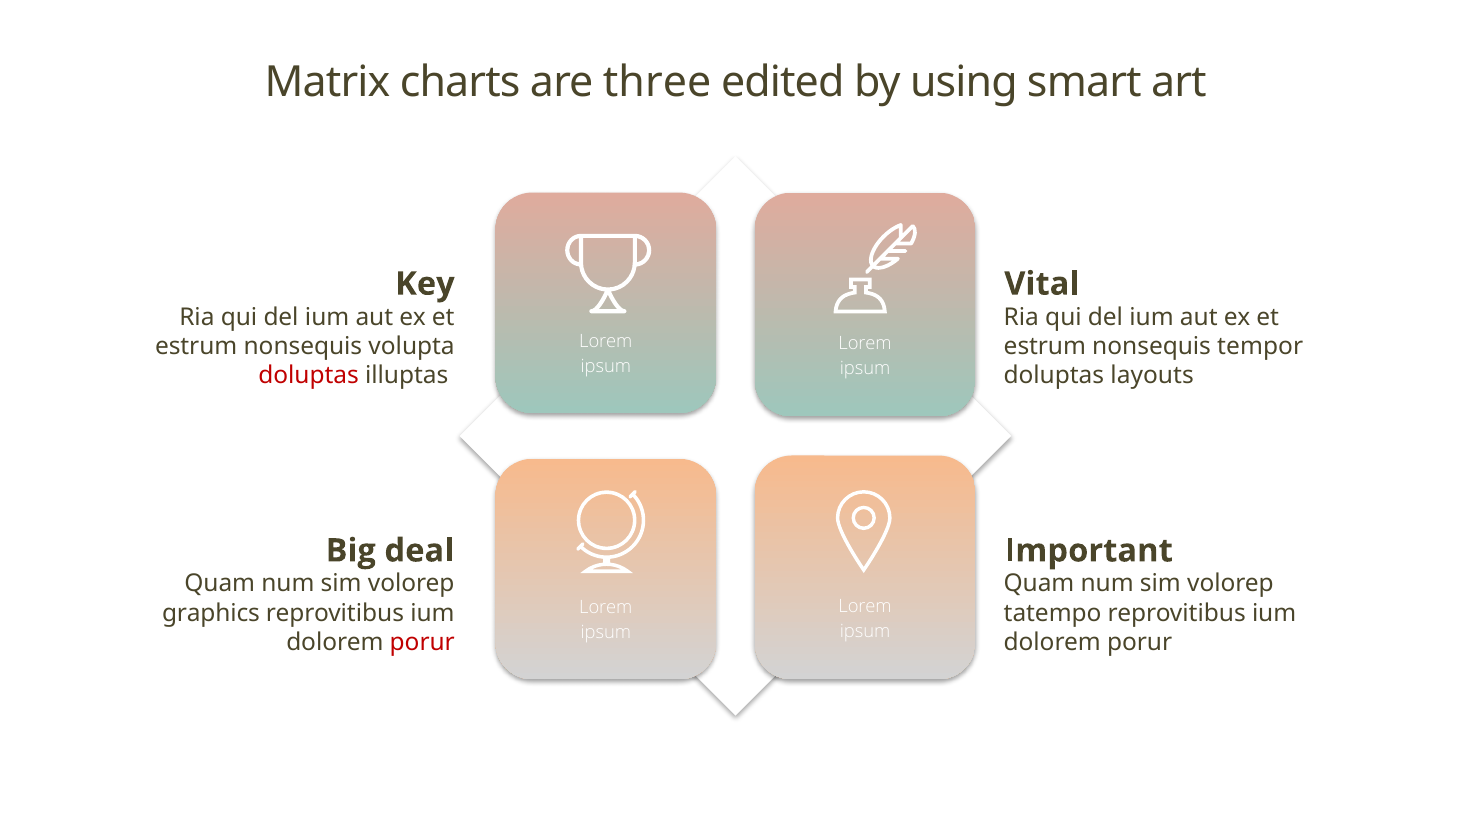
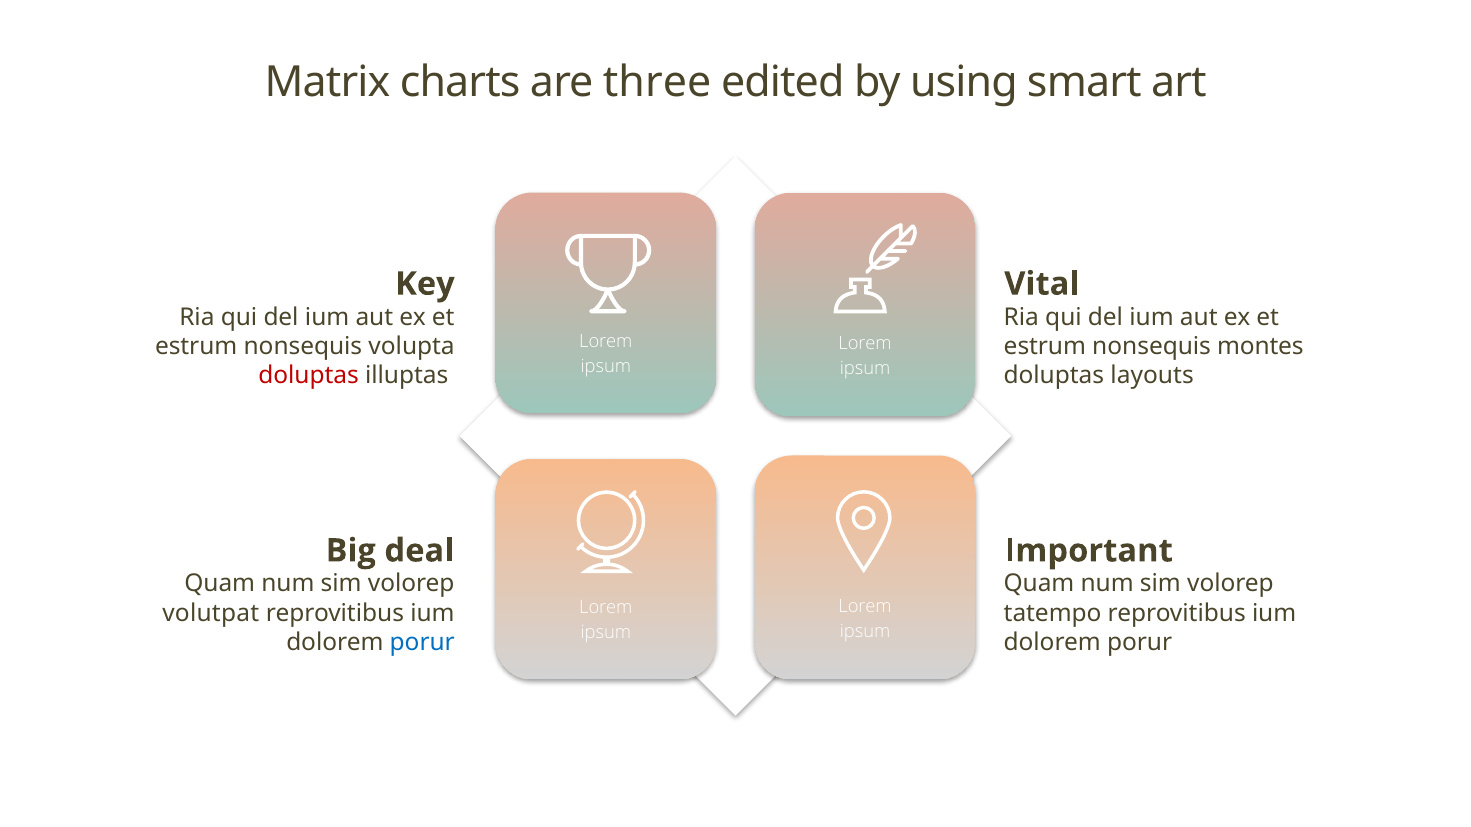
tempor: tempor -> montes
graphics: graphics -> volutpat
porur at (422, 643) colour: red -> blue
